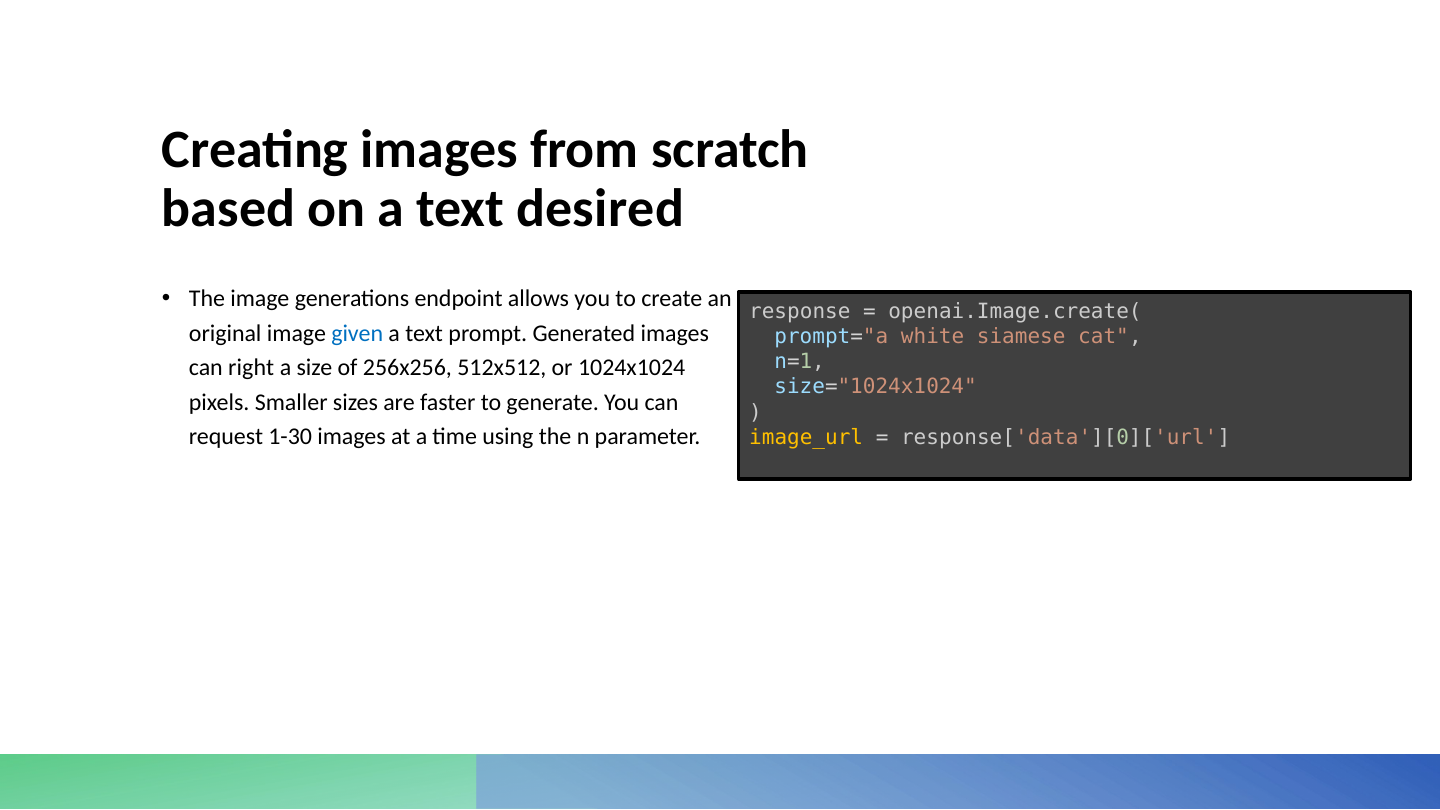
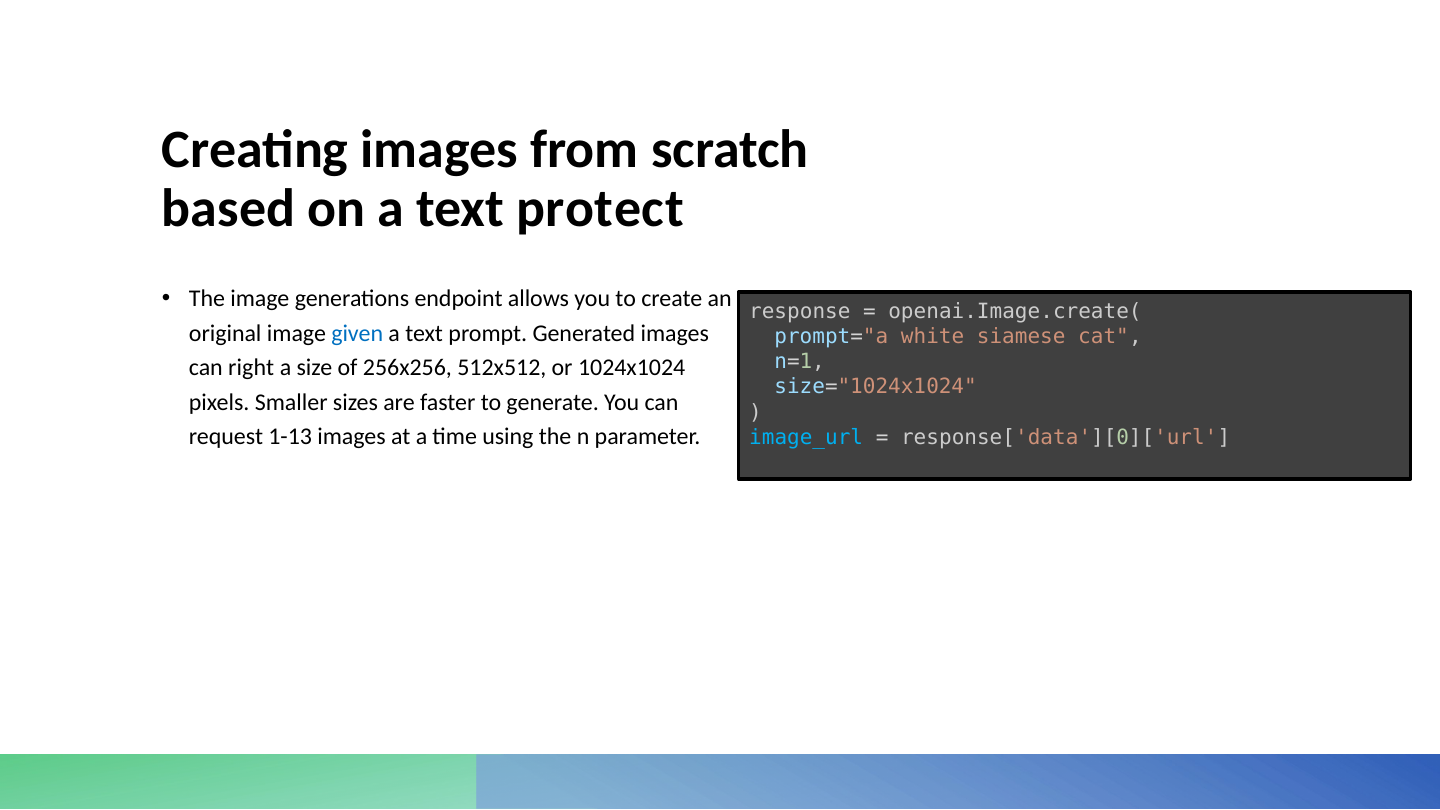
desired: desired -> protect
1-30: 1-30 -> 1-13
image_url colour: yellow -> light blue
